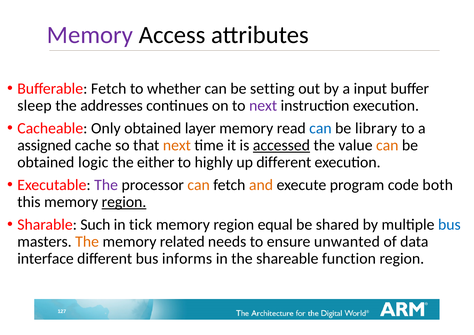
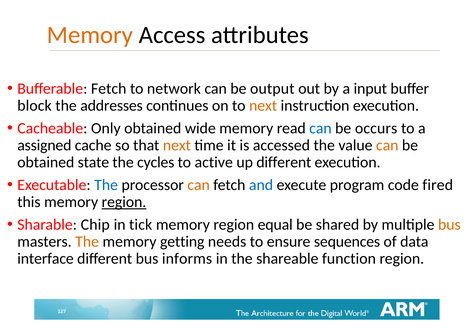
Memory at (90, 35) colour: purple -> orange
whether: whether -> network
setting: setting -> output
sleep: sleep -> block
next at (263, 106) colour: purple -> orange
layer: layer -> wide
library: library -> occurs
accessed underline: present -> none
logic: logic -> state
either: either -> cycles
highly: highly -> active
The at (106, 185) colour: purple -> blue
and colour: orange -> blue
both: both -> fired
Such: Such -> Chip
bus at (449, 225) colour: blue -> orange
related: related -> getting
unwanted: unwanted -> sequences
